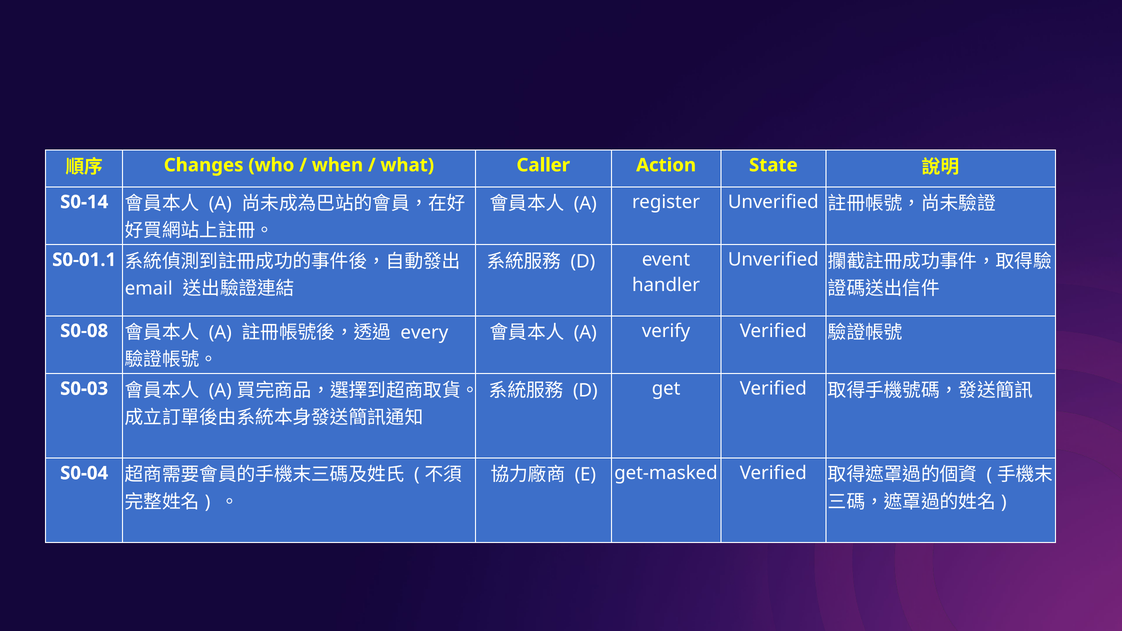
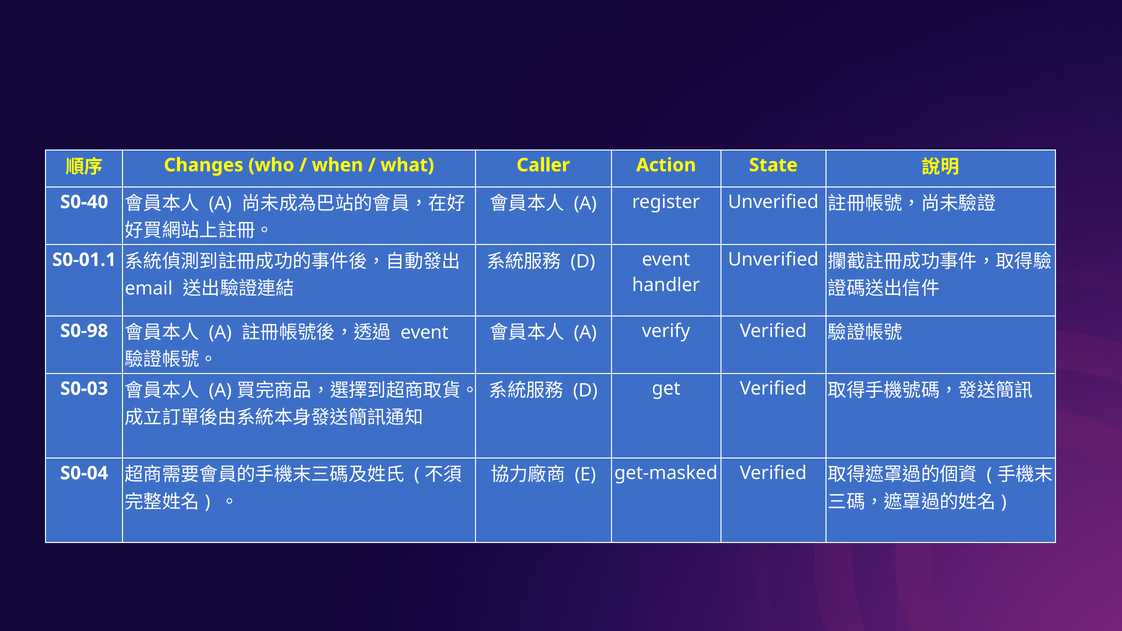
S0-14: S0-14 -> S0-40
S0-08: S0-08 -> S0-98
every at (424, 333): every -> event
